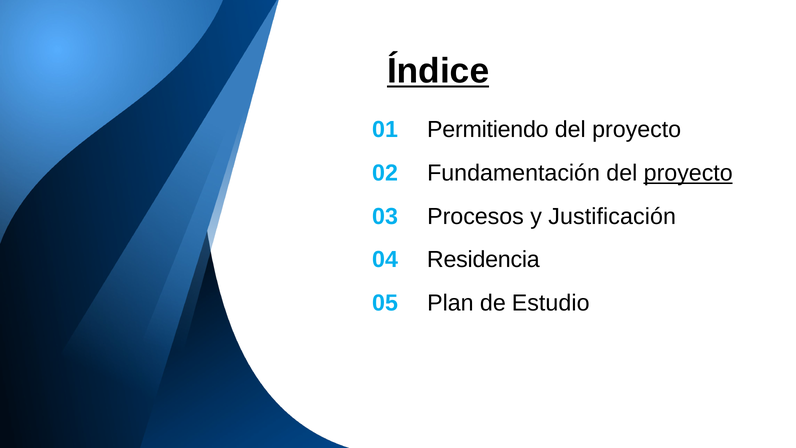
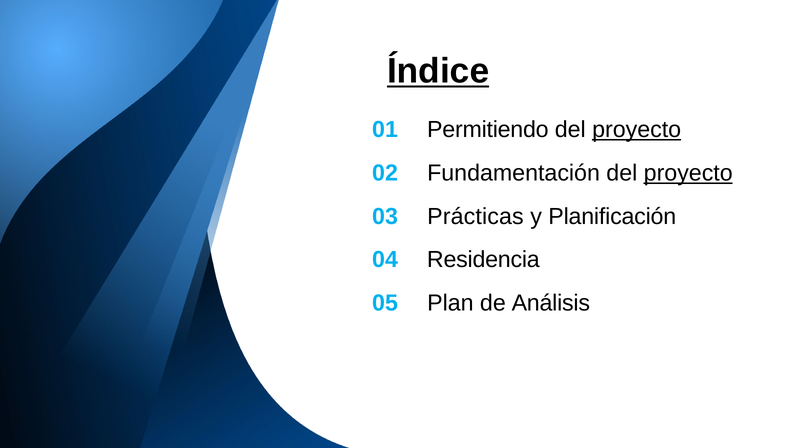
proyecto at (637, 130) underline: none -> present
Procesos: Procesos -> Prácticas
Justificación: Justificación -> Planificación
Estudio: Estudio -> Análisis
